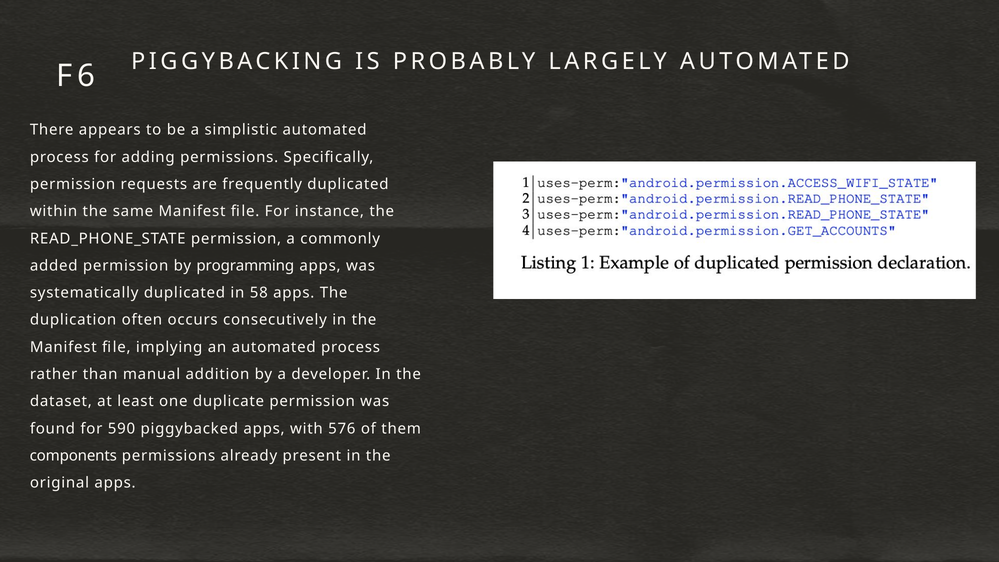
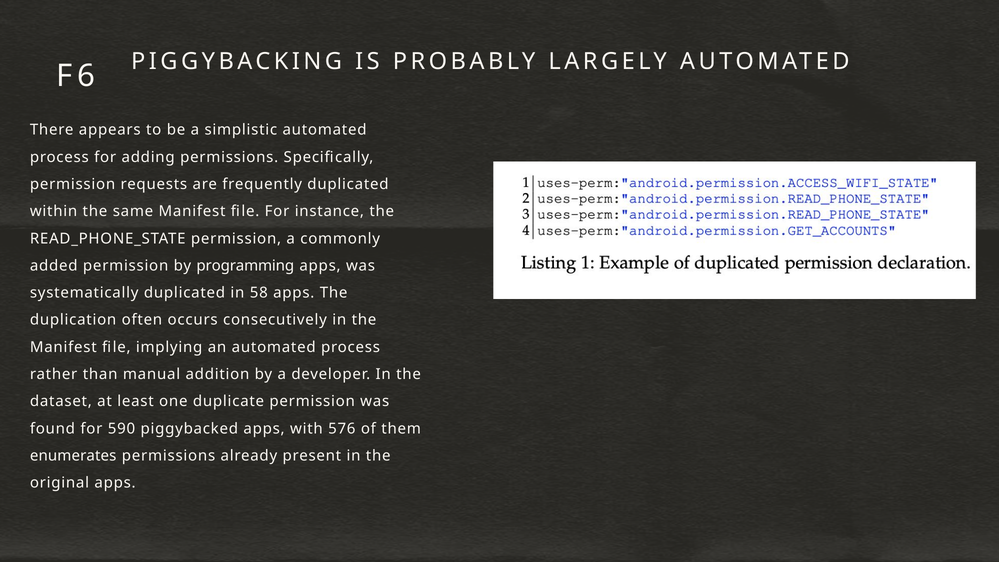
components: components -> enumerates
